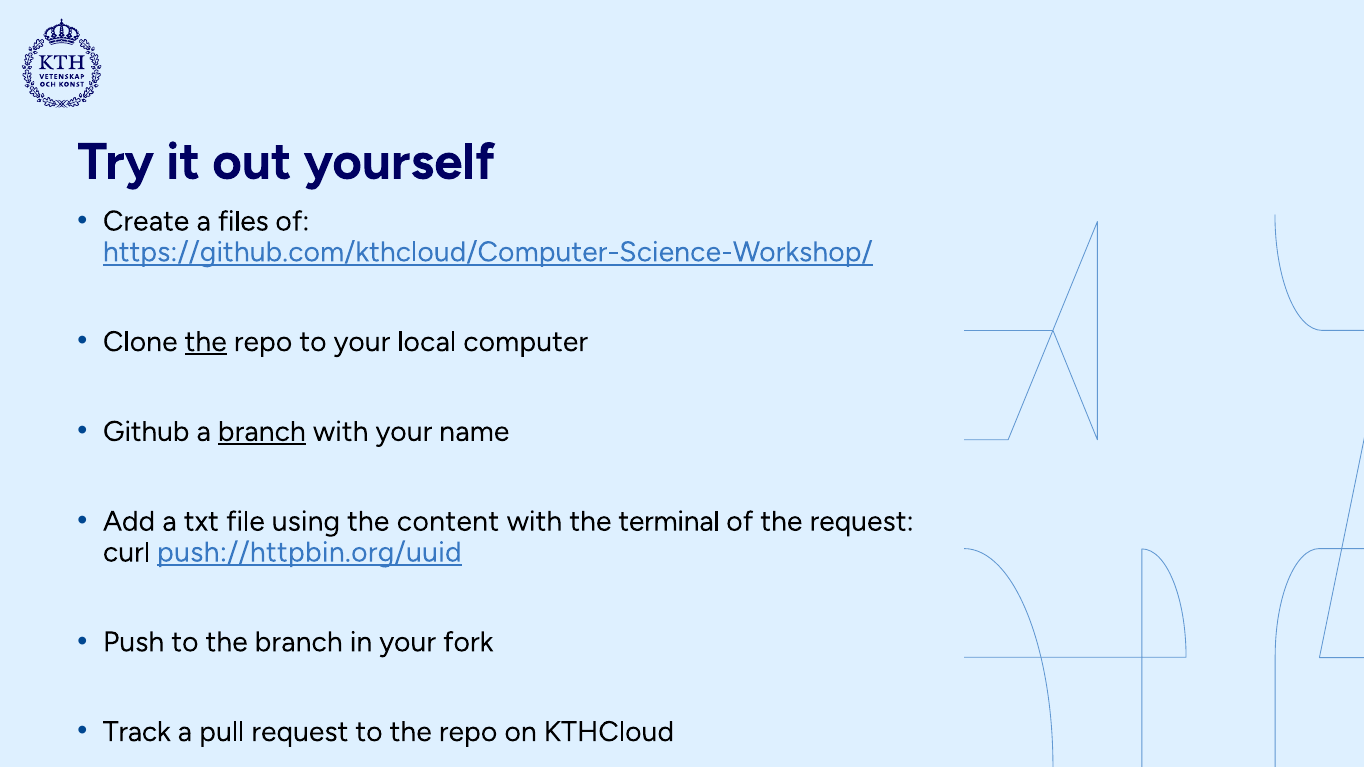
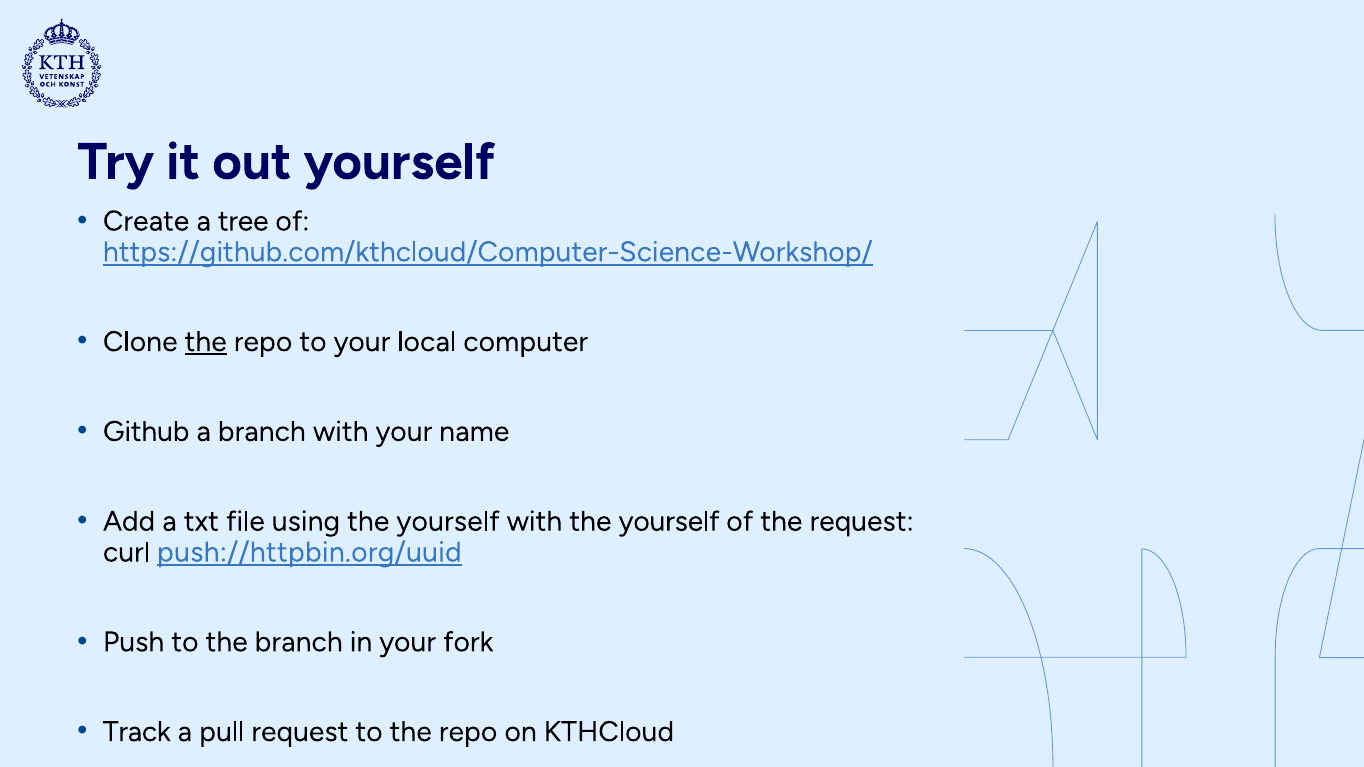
files: files -> tree
branch at (262, 432) underline: present -> none
using the content: content -> yourself
with the terminal: terminal -> yourself
